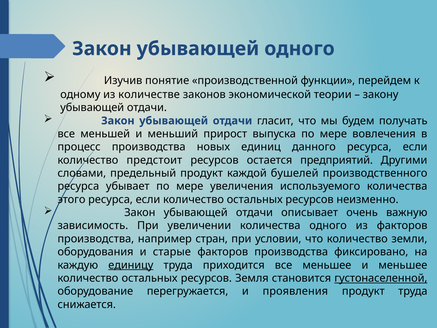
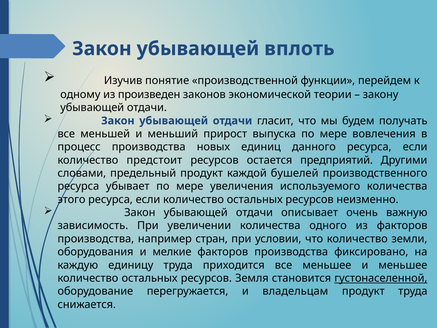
убывающей одного: одного -> вплоть
количестве: количестве -> произведен
старые: старые -> мелкие
единицу underline: present -> none
проявления: проявления -> владельцам
